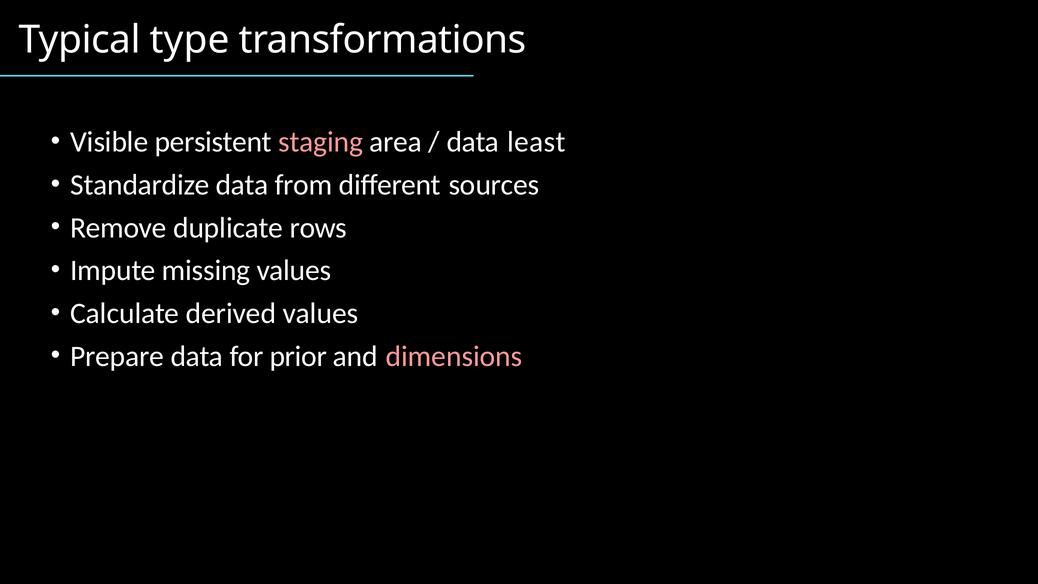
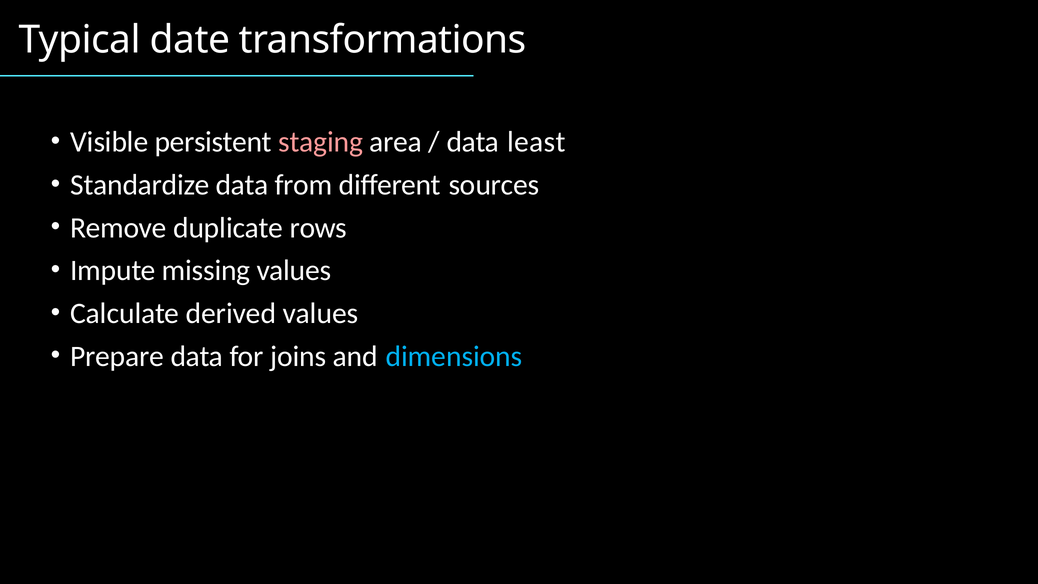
type: type -> date
prior: prior -> joins
dimensions colour: pink -> light blue
